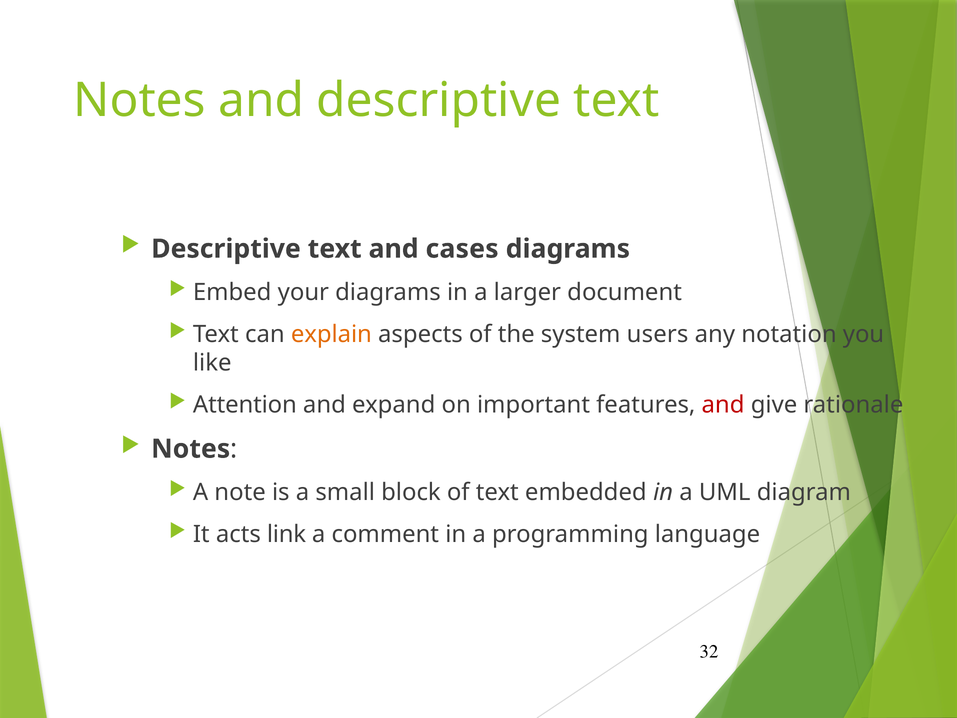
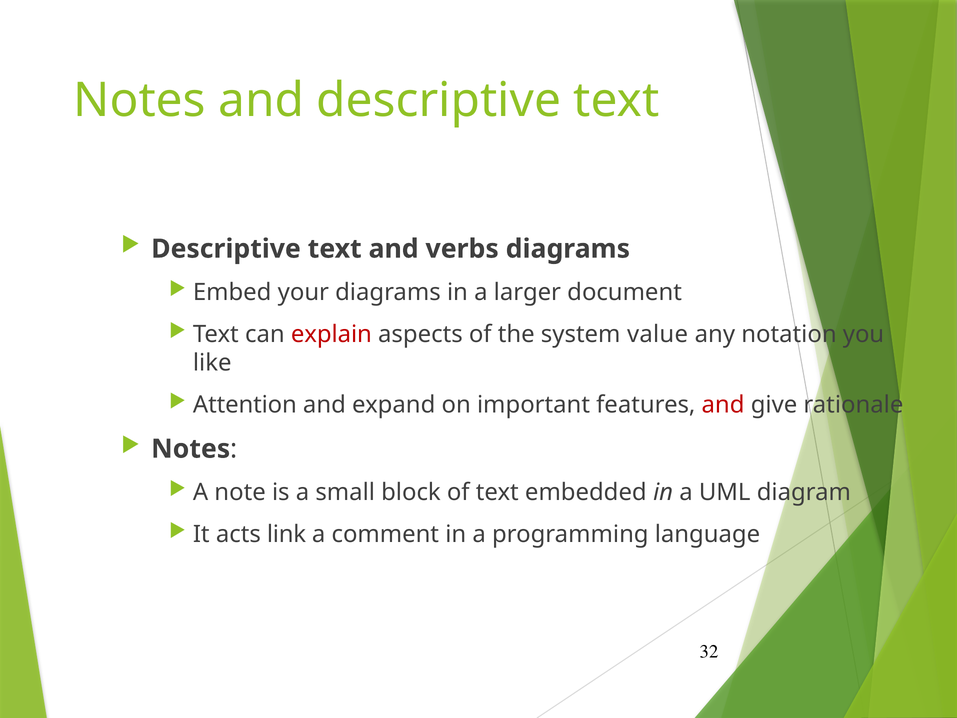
cases: cases -> verbs
explain colour: orange -> red
users: users -> value
